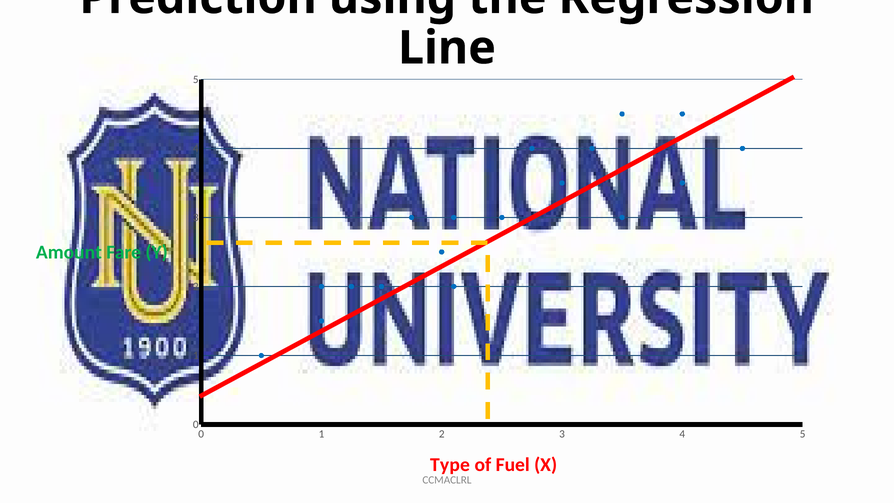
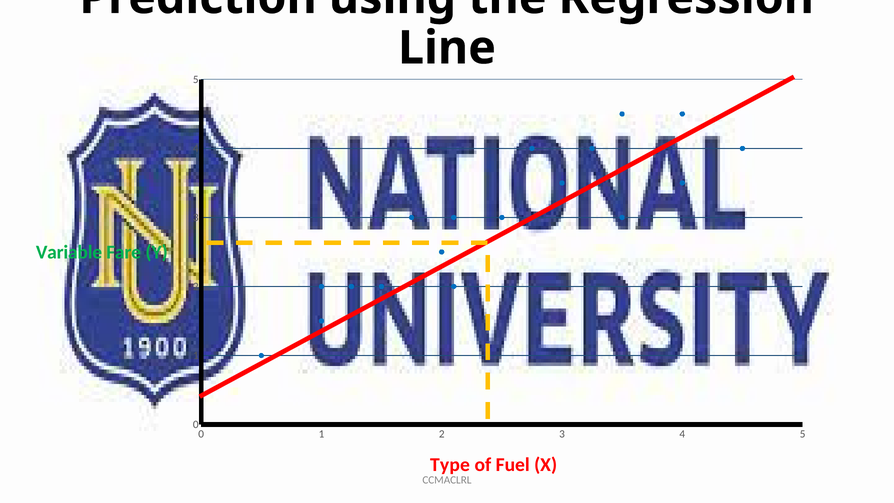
Amount: Amount -> Variable
